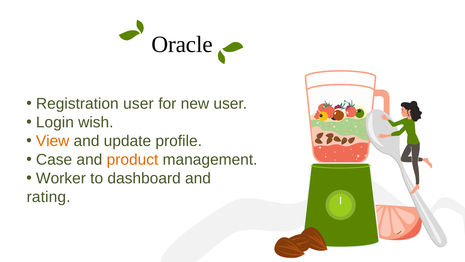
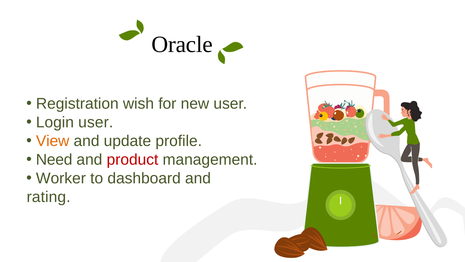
Registration user: user -> wish
Login wish: wish -> user
Case: Case -> Need
product colour: orange -> red
